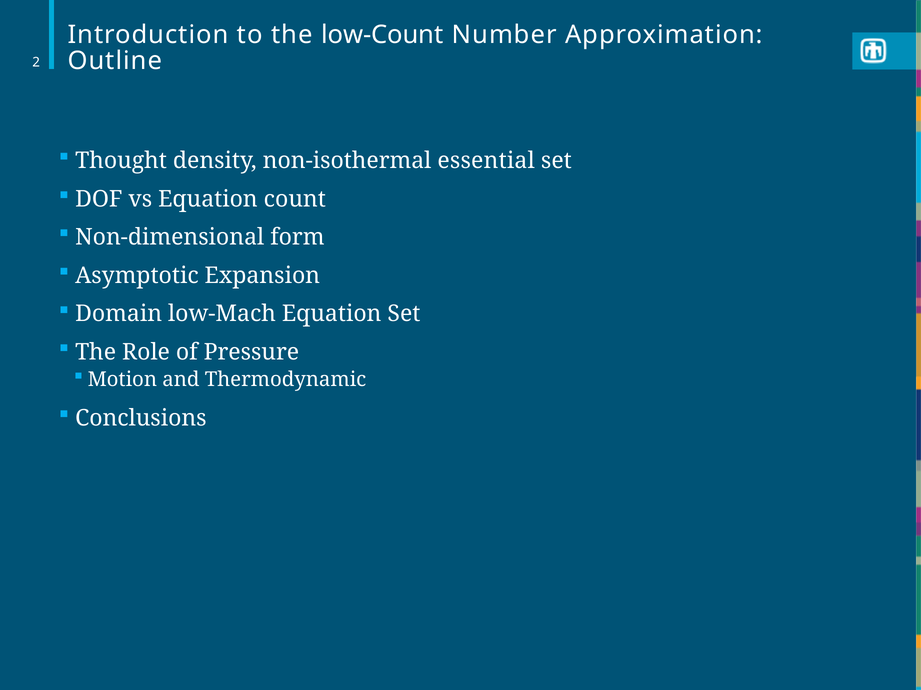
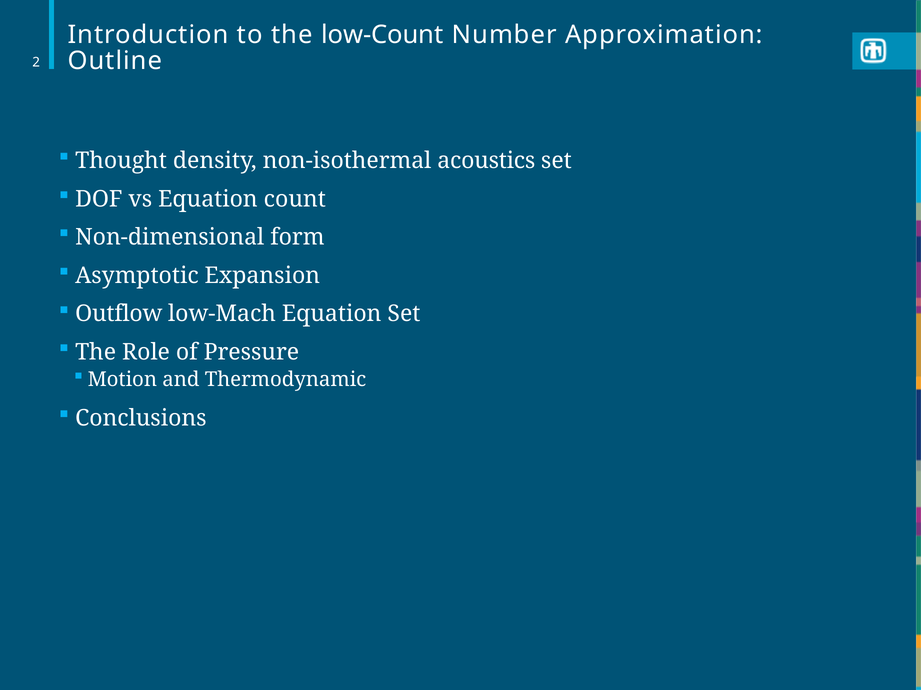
essential: essential -> acoustics
Domain: Domain -> Outflow
